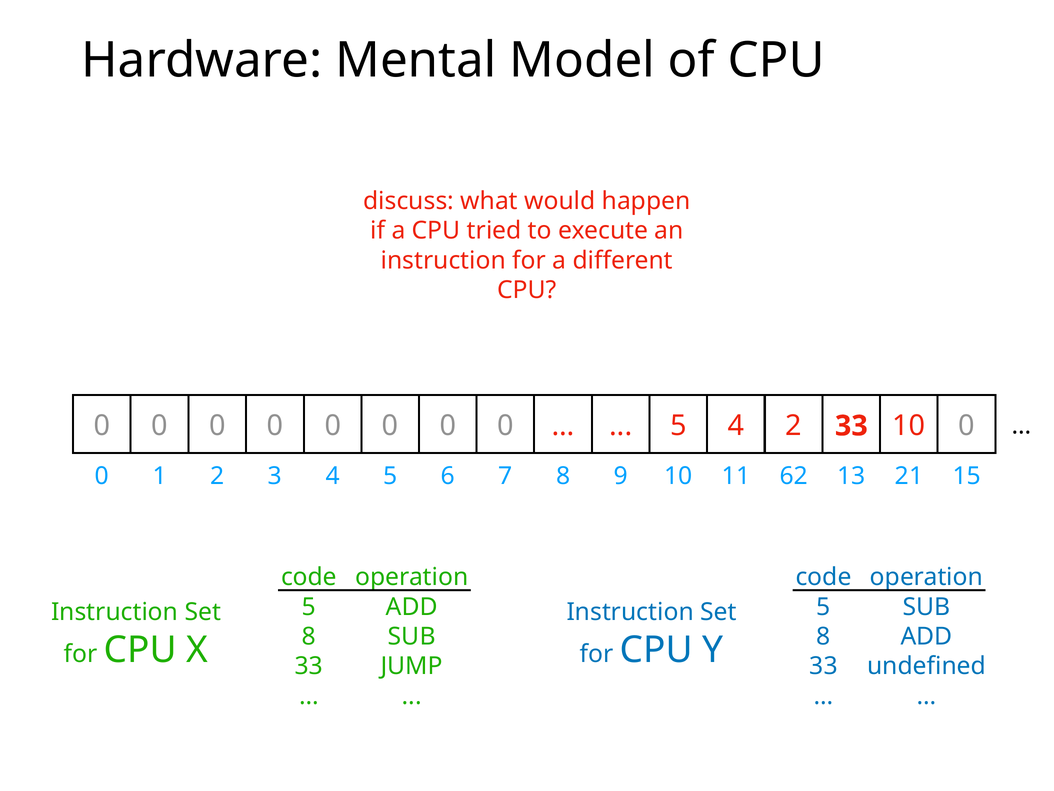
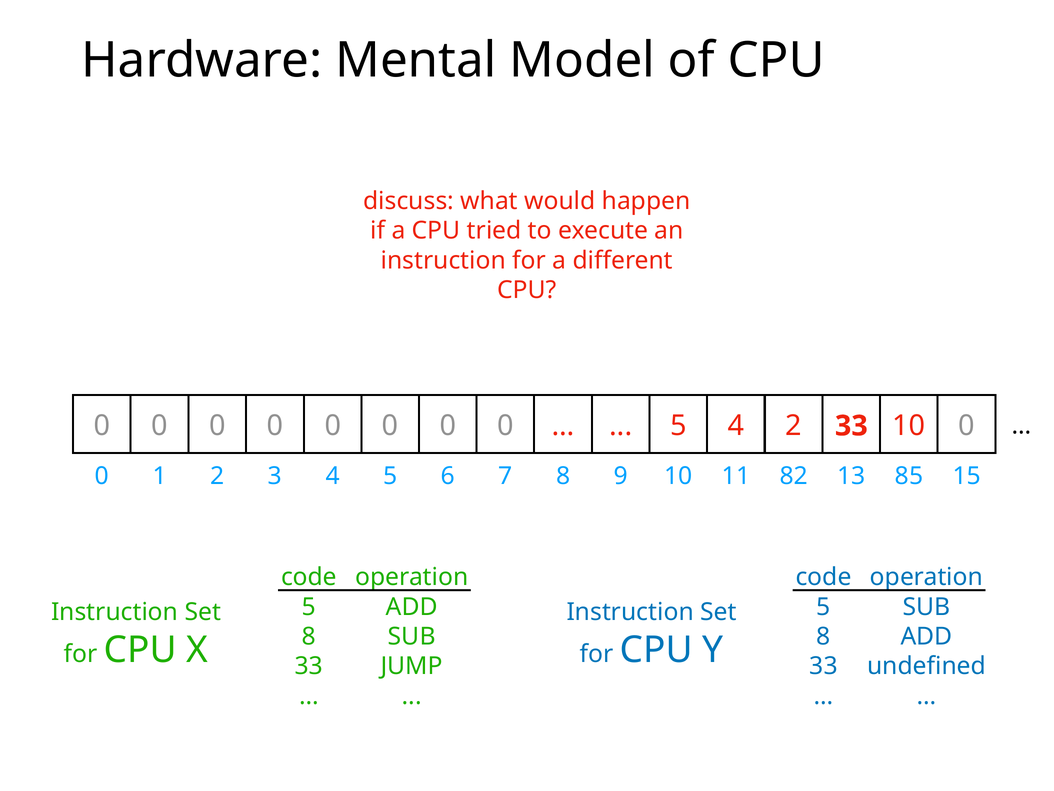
62: 62 -> 82
21: 21 -> 85
